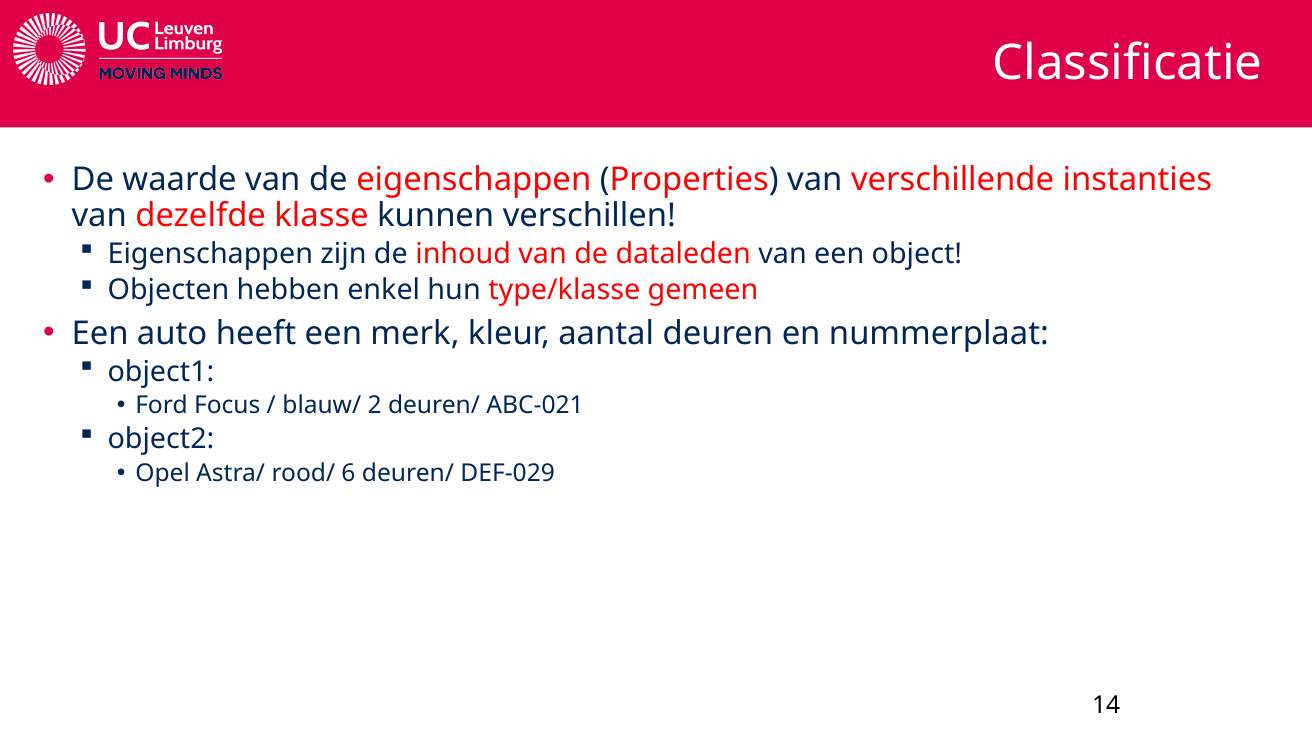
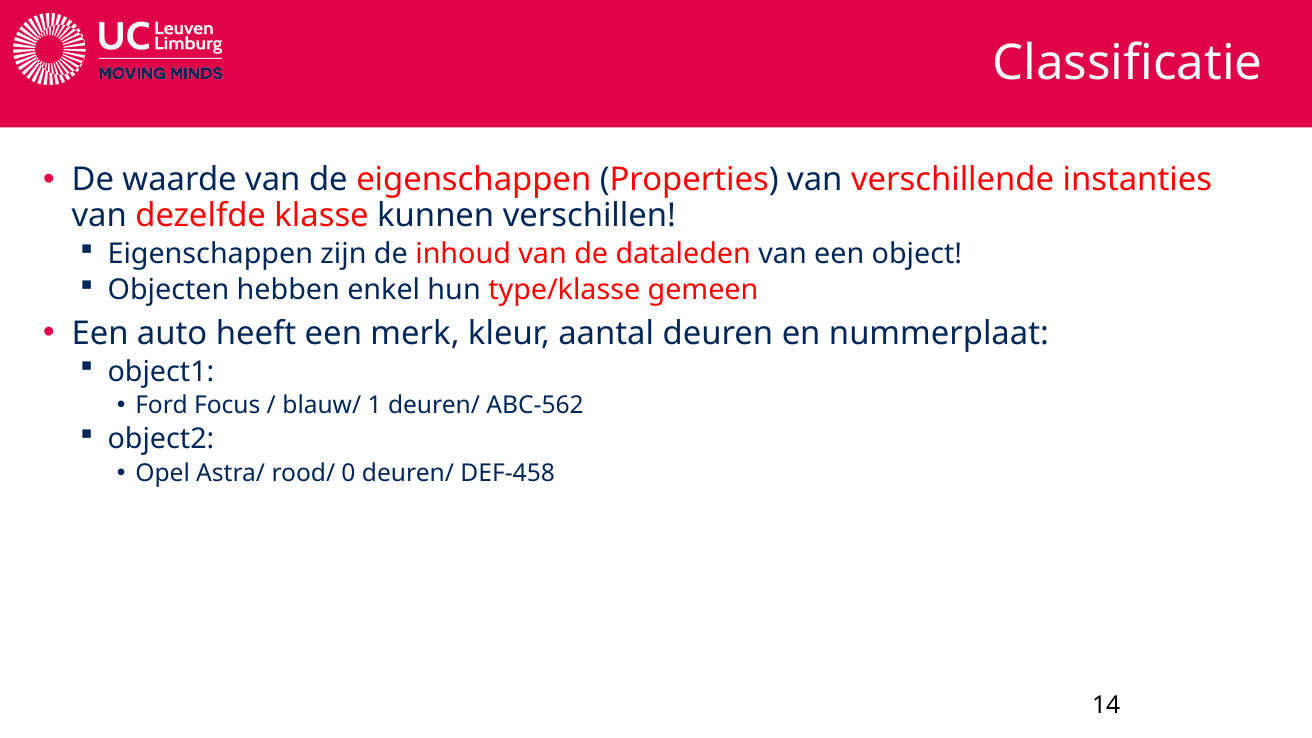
2: 2 -> 1
ABC-021: ABC-021 -> ABC-562
6: 6 -> 0
DEF-029: DEF-029 -> DEF-458
